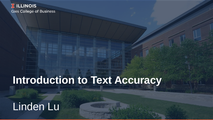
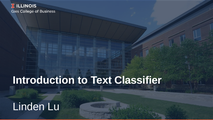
Accuracy: Accuracy -> Classifier
